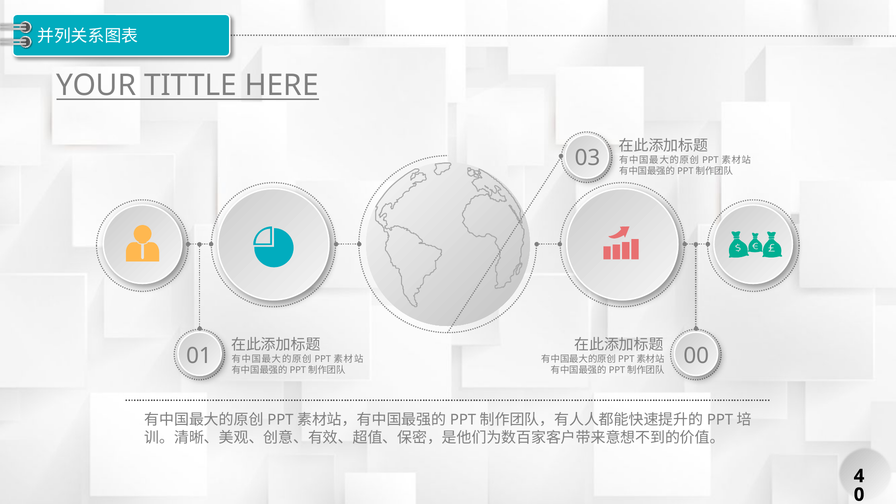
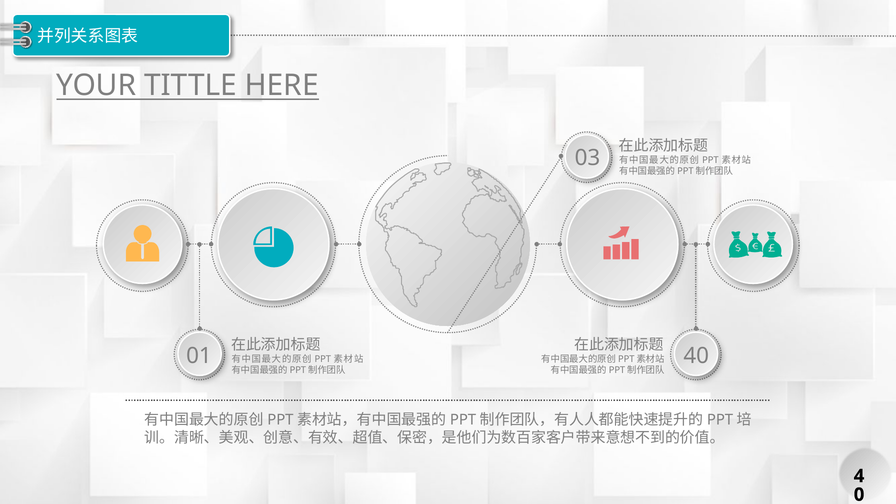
00: 00 -> 40
